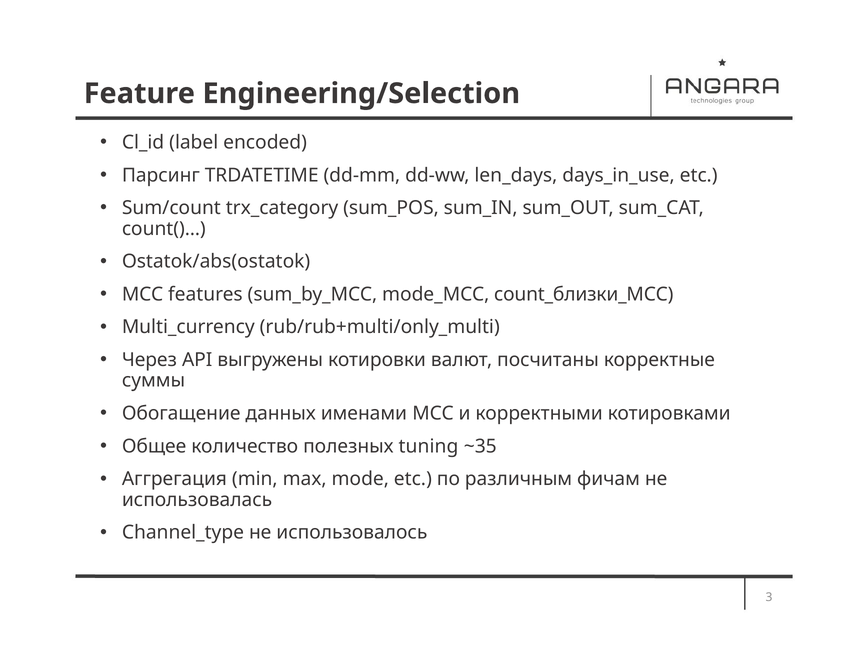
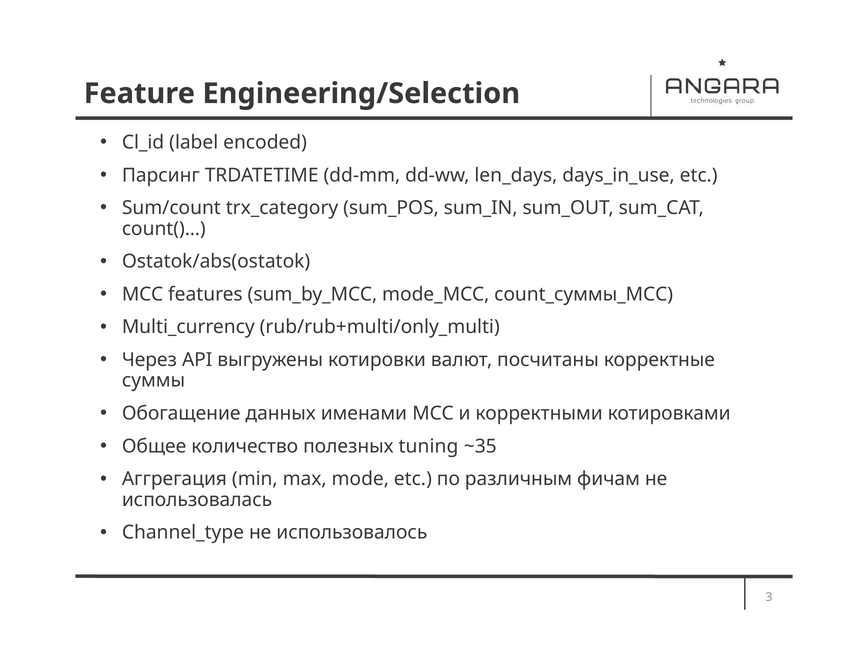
count_близки_MCC: count_близки_MCC -> count_суммы_MCC
